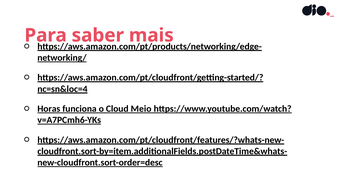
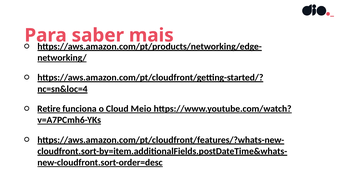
Horas: Horas -> Retire
